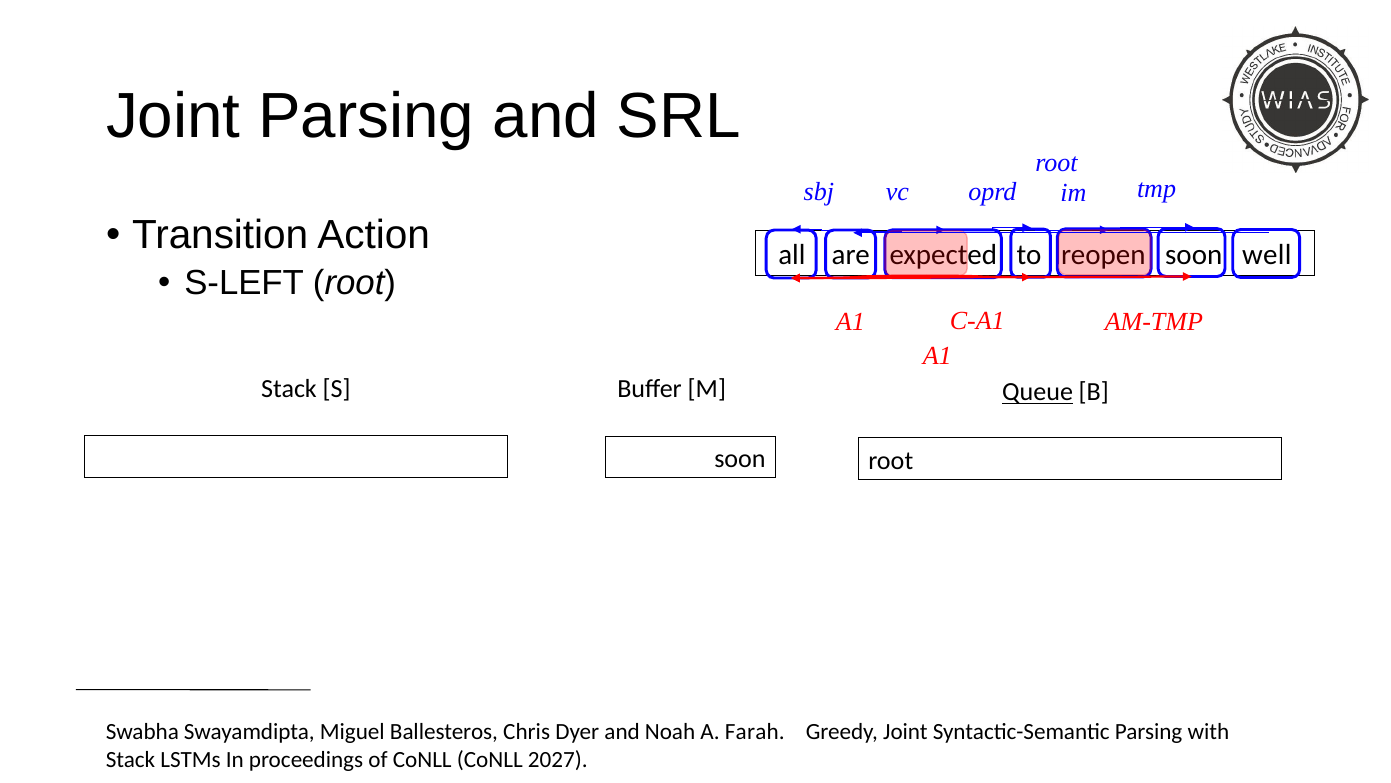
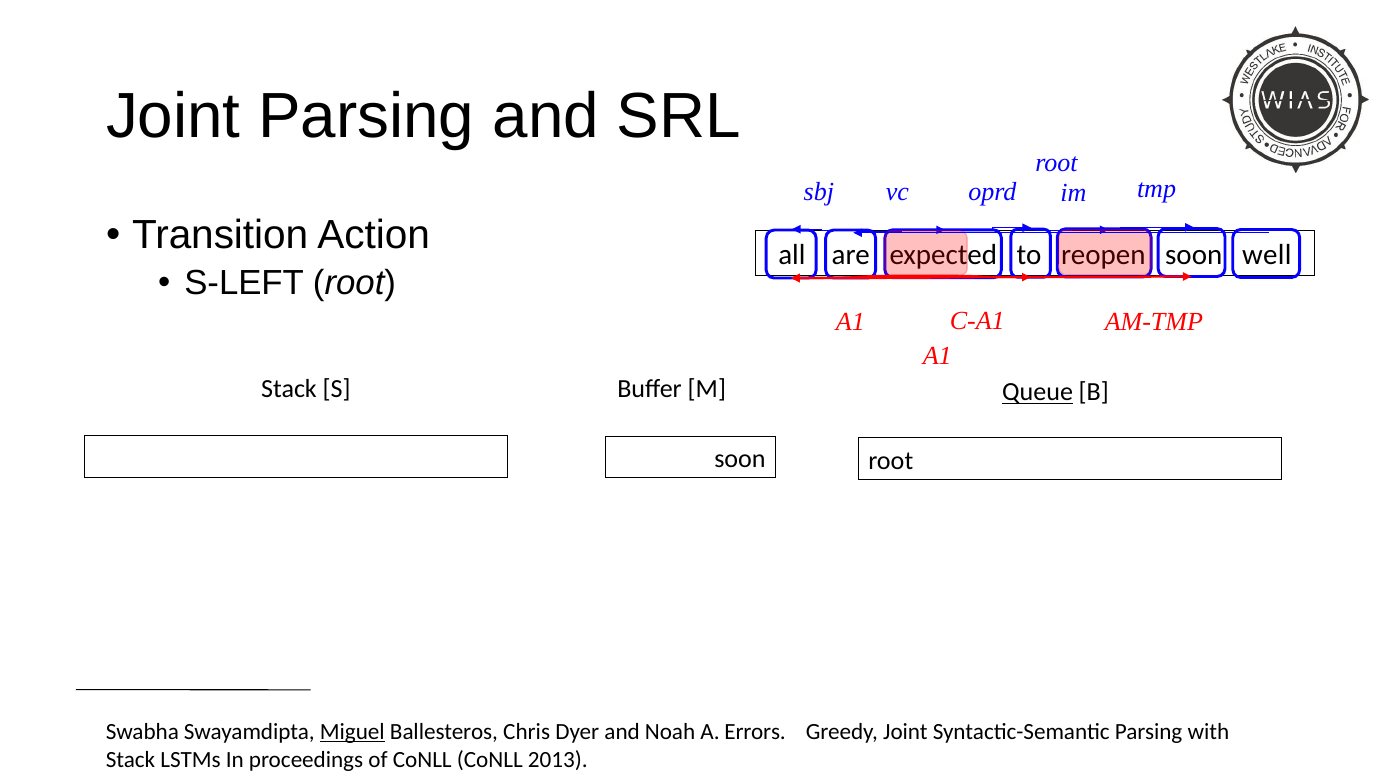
Miguel underline: none -> present
Farah: Farah -> Errors
2027: 2027 -> 2013
